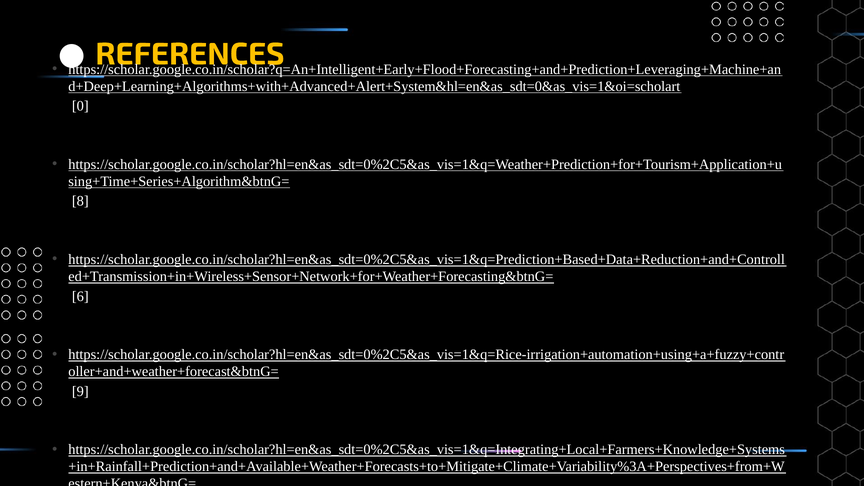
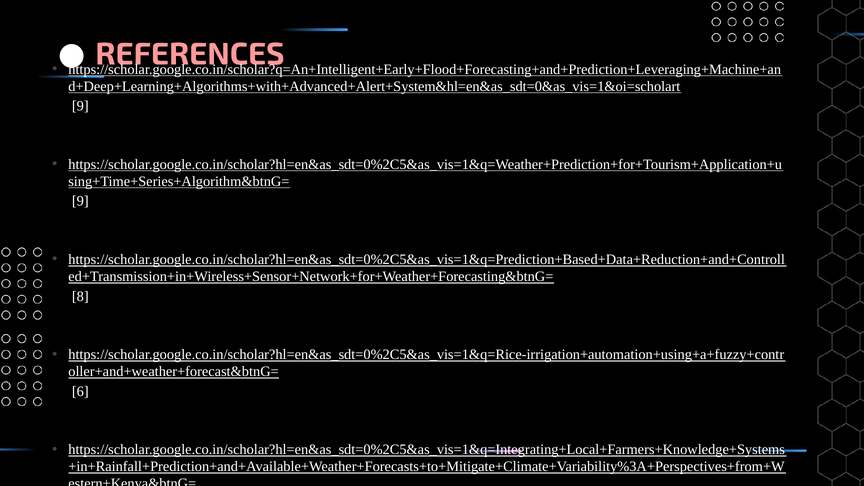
REFERENCES colour: yellow -> pink
0 at (80, 106): 0 -> 9
8 at (80, 201): 8 -> 9
6: 6 -> 8
9: 9 -> 6
